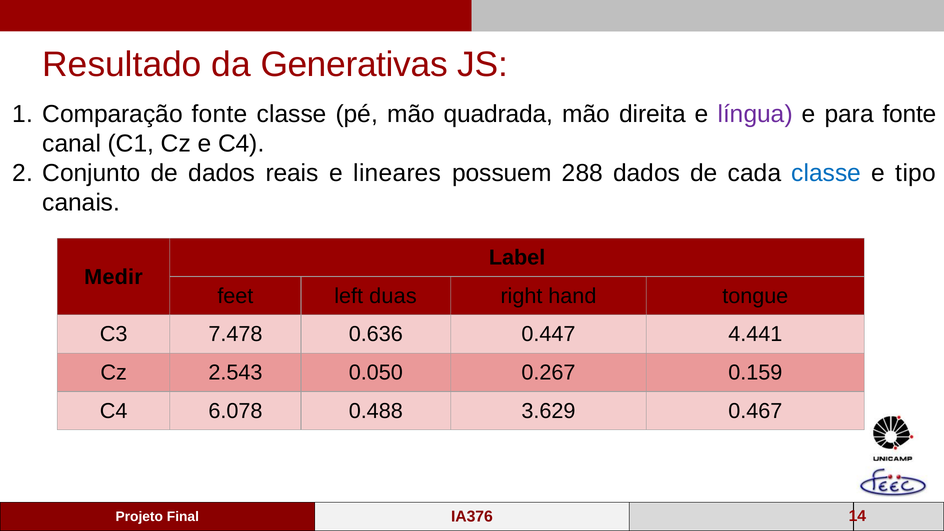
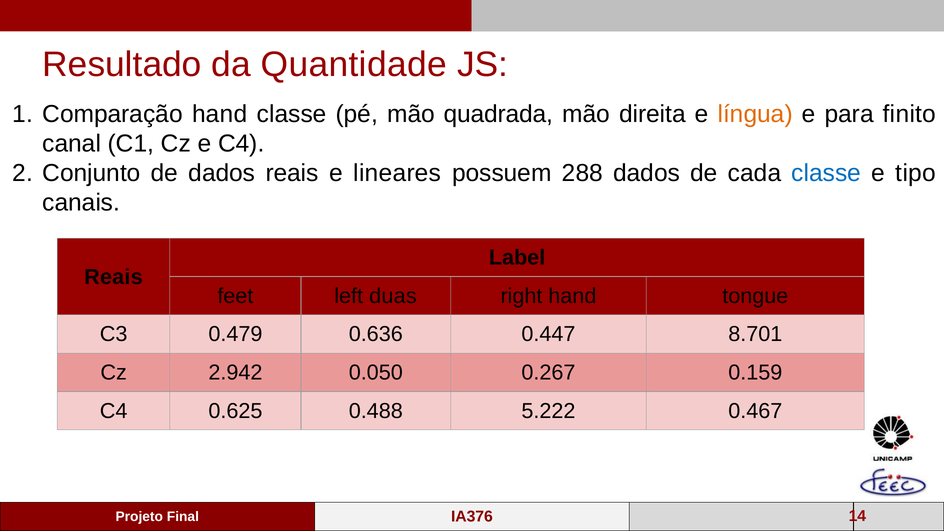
Generativas: Generativas -> Quantidade
Comparação fonte: fonte -> hand
língua colour: purple -> orange
para fonte: fonte -> finito
Medir at (113, 277): Medir -> Reais
7.478: 7.478 -> 0.479
4.441: 4.441 -> 8.701
2.543: 2.543 -> 2.942
6.078: 6.078 -> 0.625
3.629: 3.629 -> 5.222
